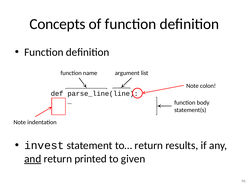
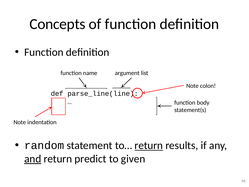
invest: invest -> random
return at (149, 145) underline: none -> present
printed: printed -> predict
